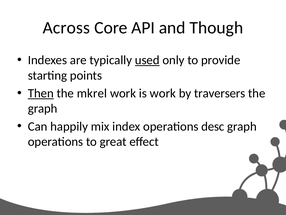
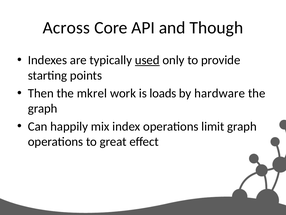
Then underline: present -> none
is work: work -> loads
traversers: traversers -> hardware
desc: desc -> limit
